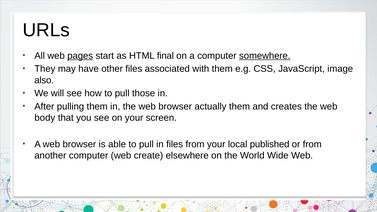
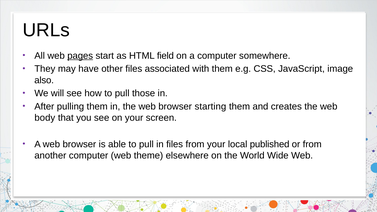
final: final -> field
somewhere underline: present -> none
actually: actually -> starting
create: create -> theme
